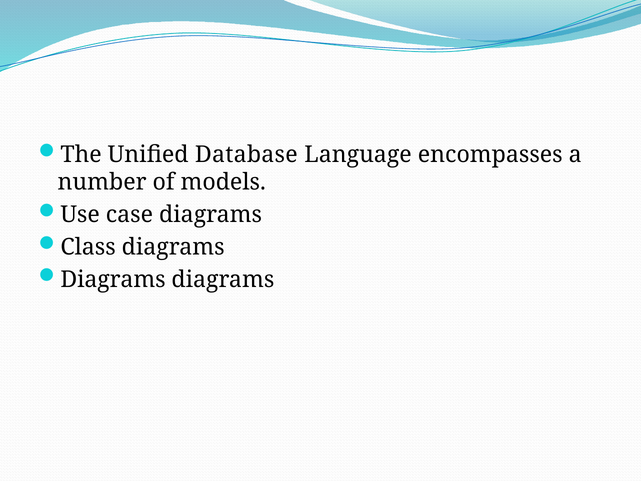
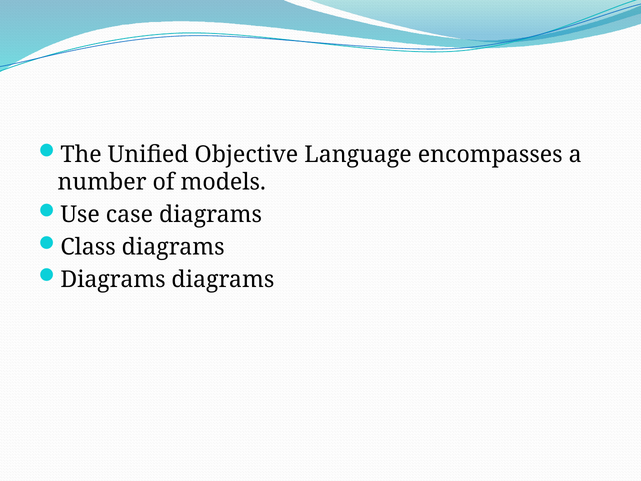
Database: Database -> Objective
